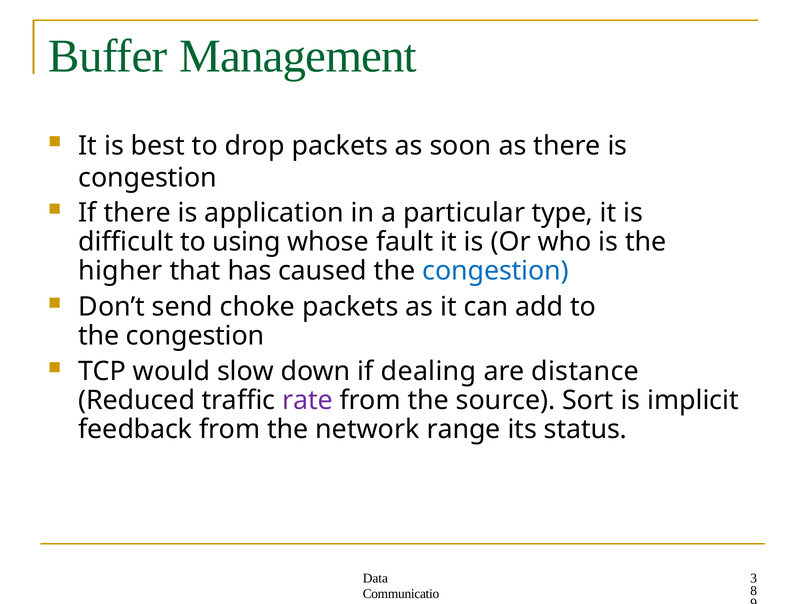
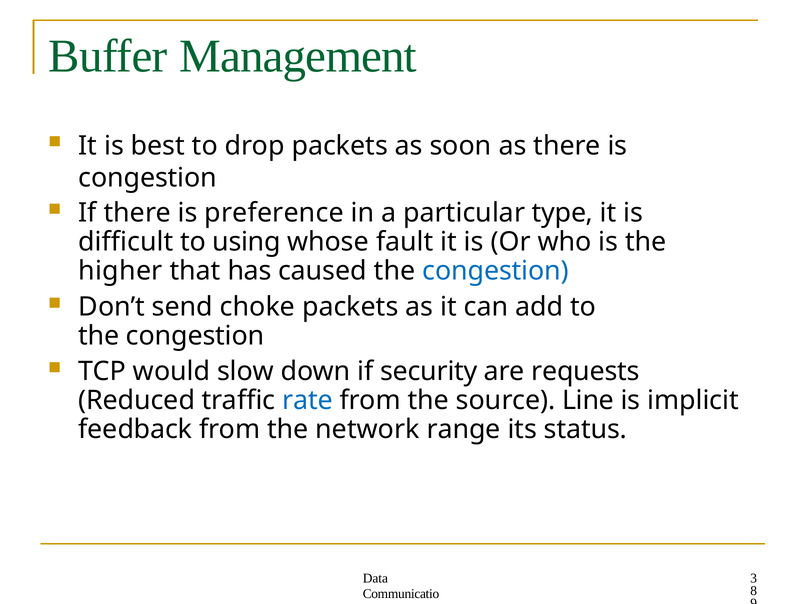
application: application -> preference
dealing: dealing -> security
distance: distance -> requests
rate colour: purple -> blue
Sort: Sort -> Line
